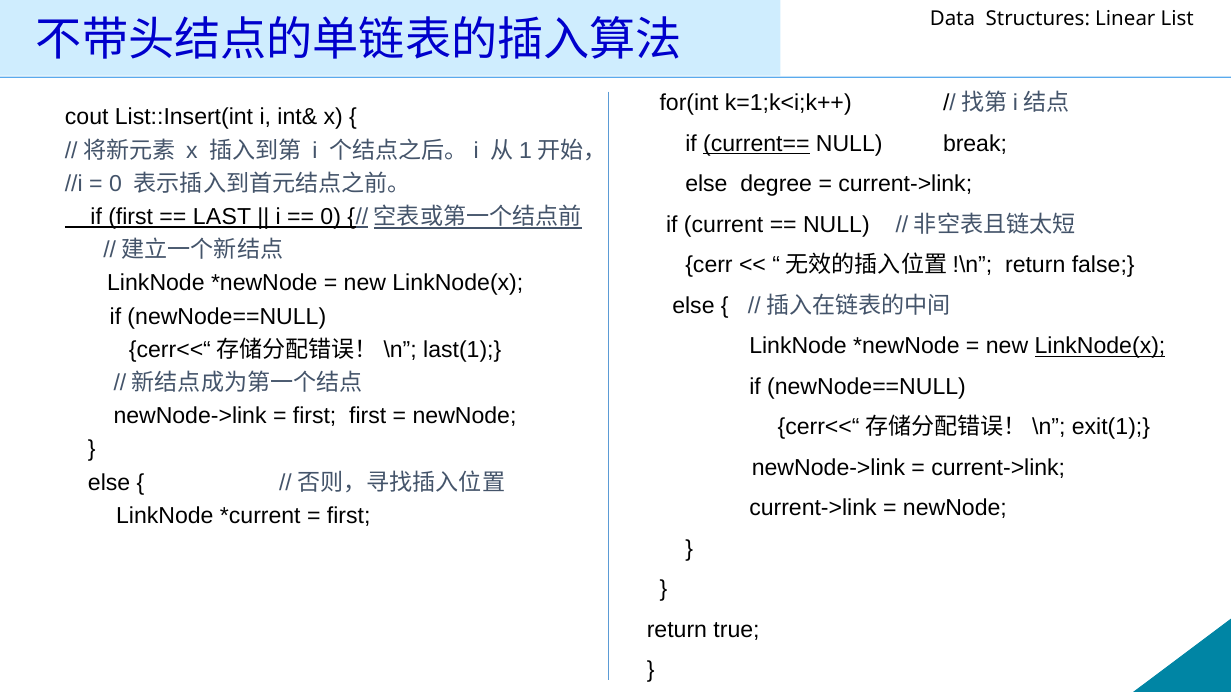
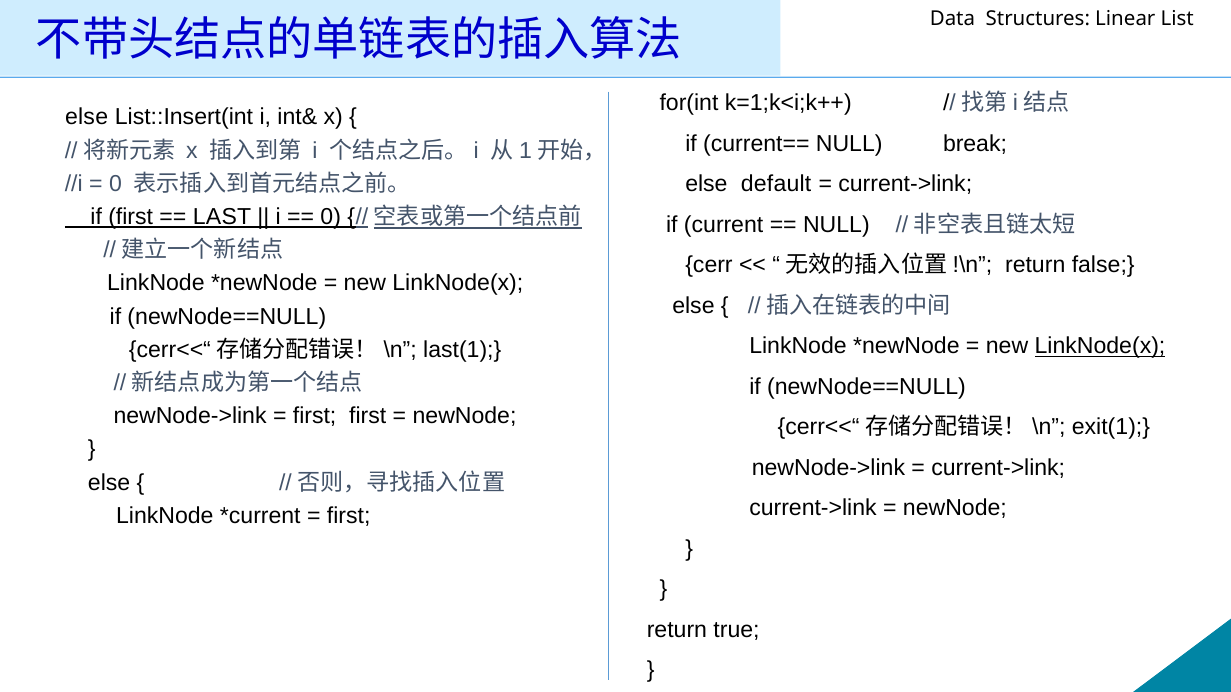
cout at (87, 117): cout -> else
current== underline: present -> none
degree: degree -> default
